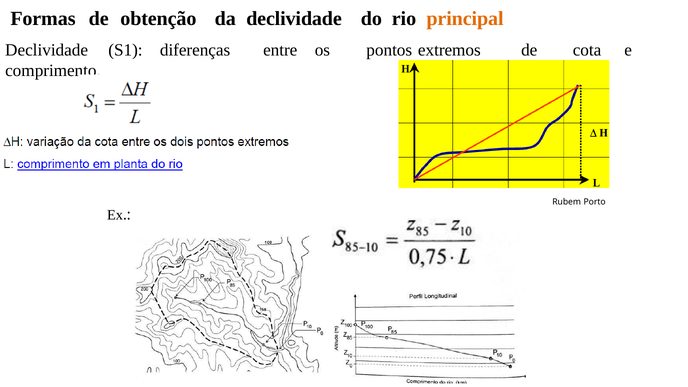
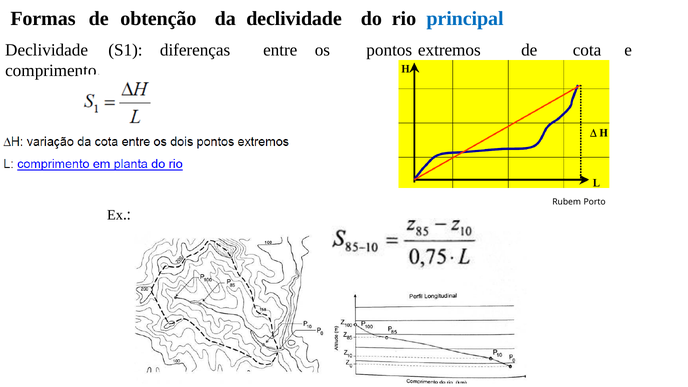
principal colour: orange -> blue
